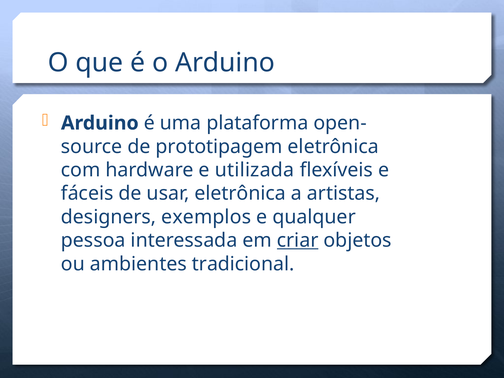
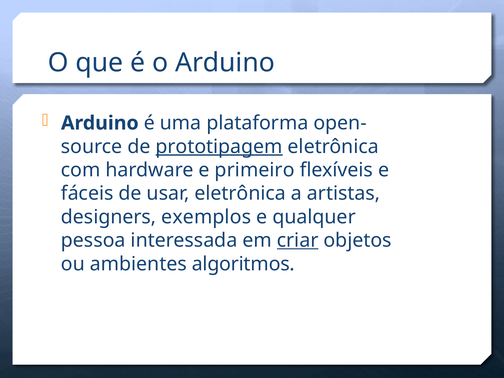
prototipagem underline: none -> present
utilizada: utilizada -> primeiro
tradicional: tradicional -> algoritmos
